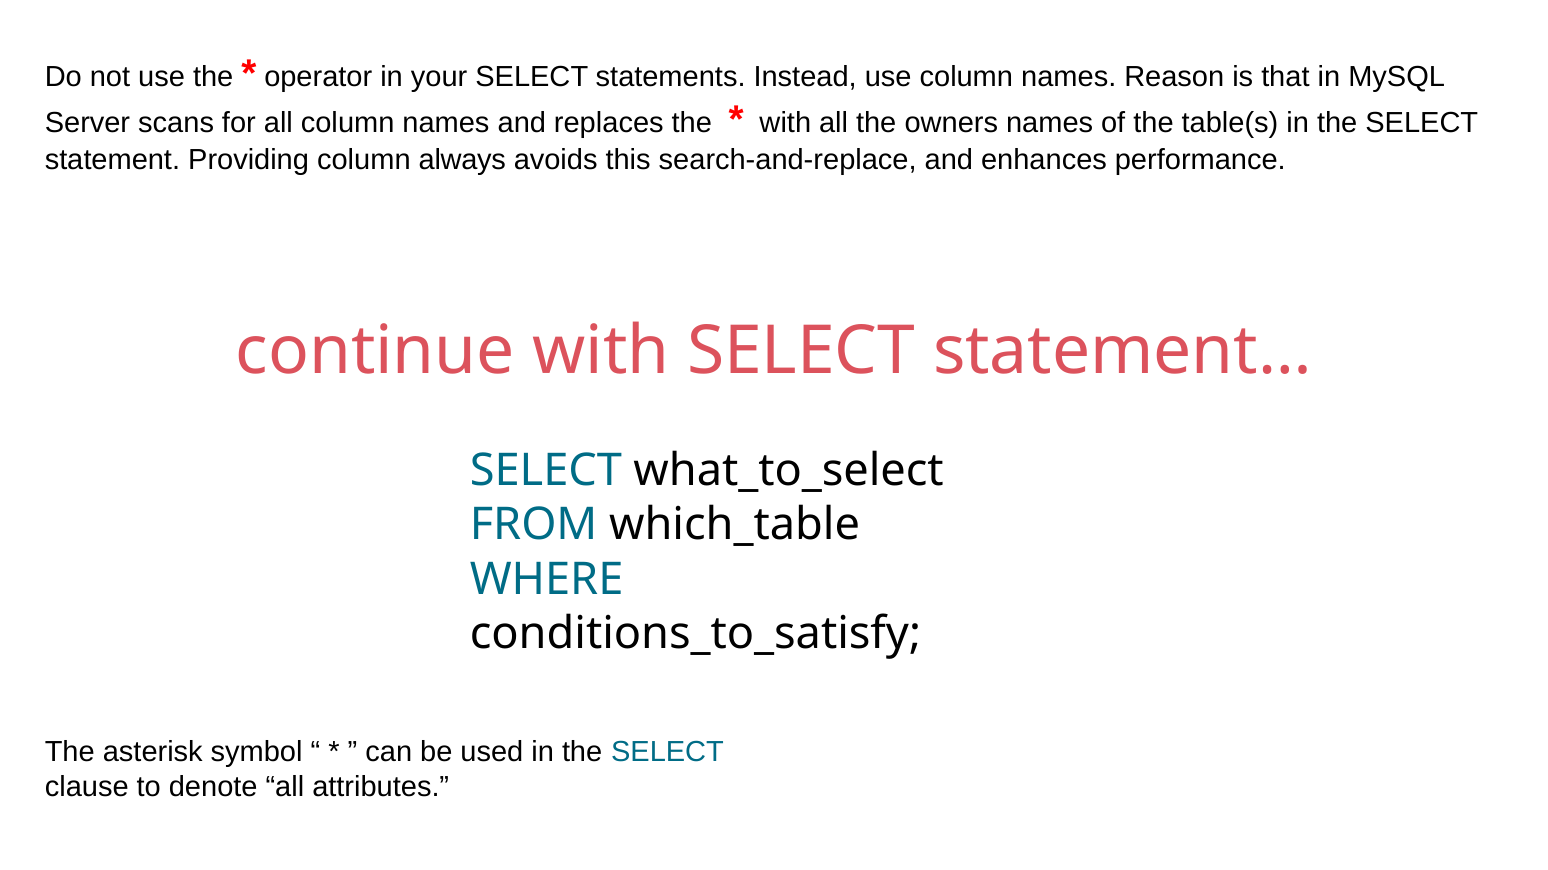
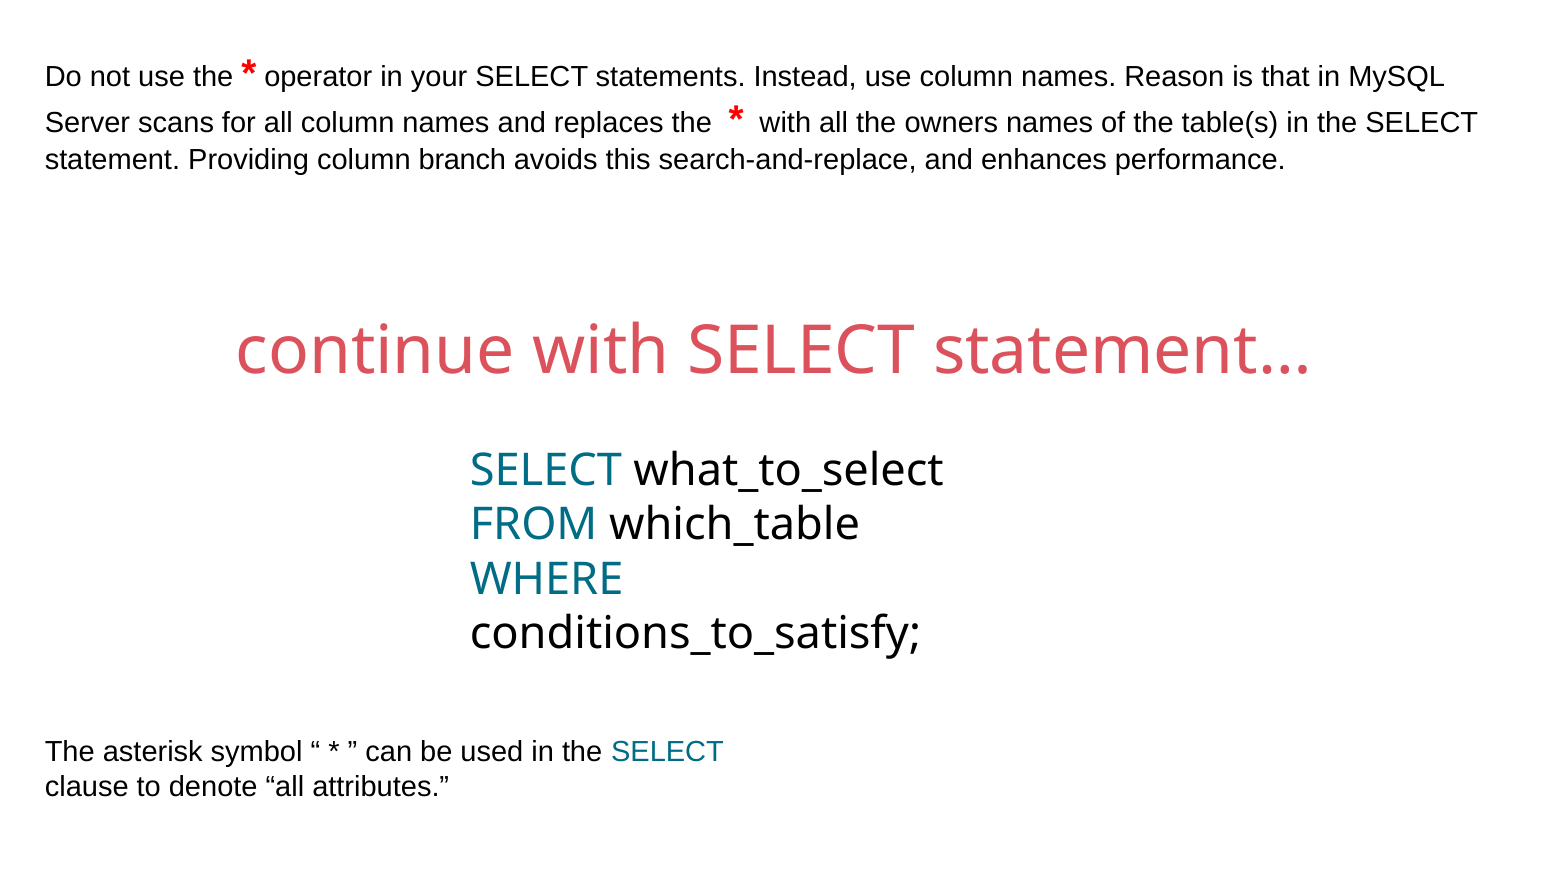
always: always -> branch
